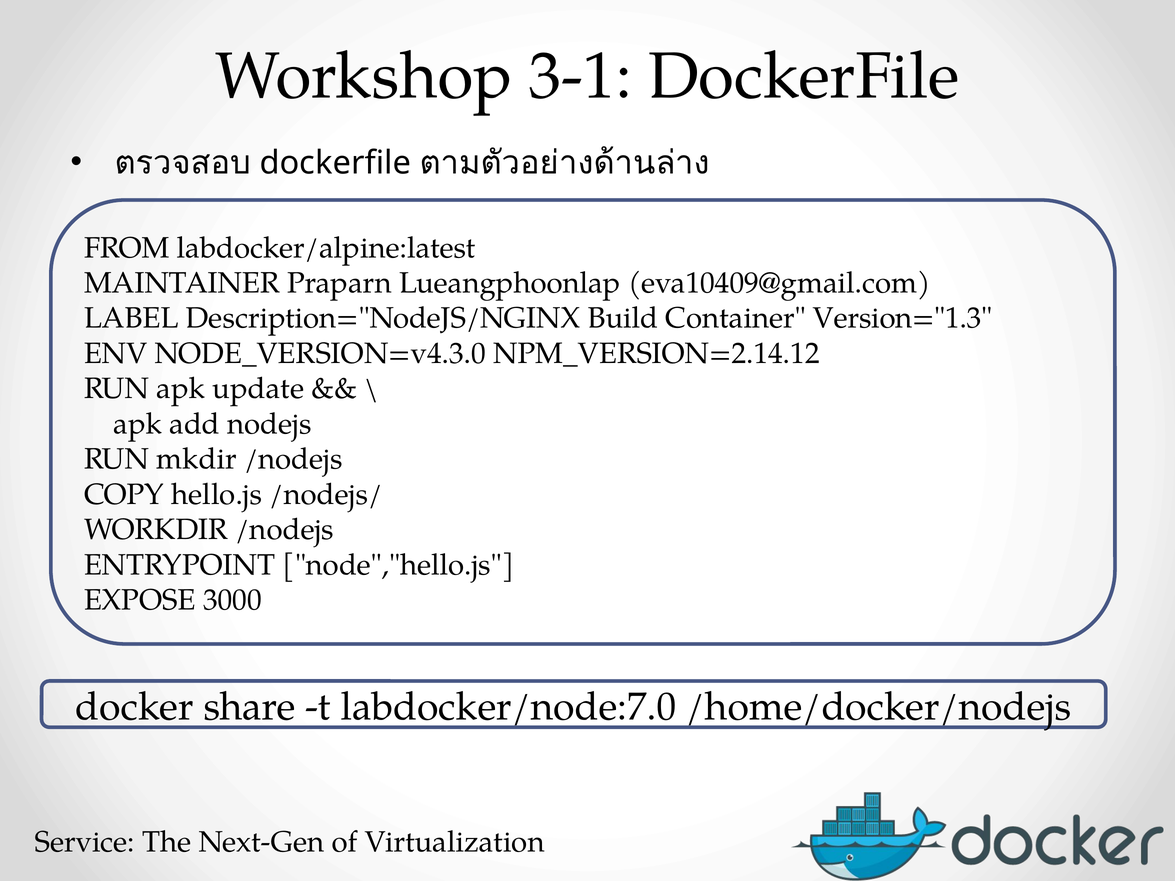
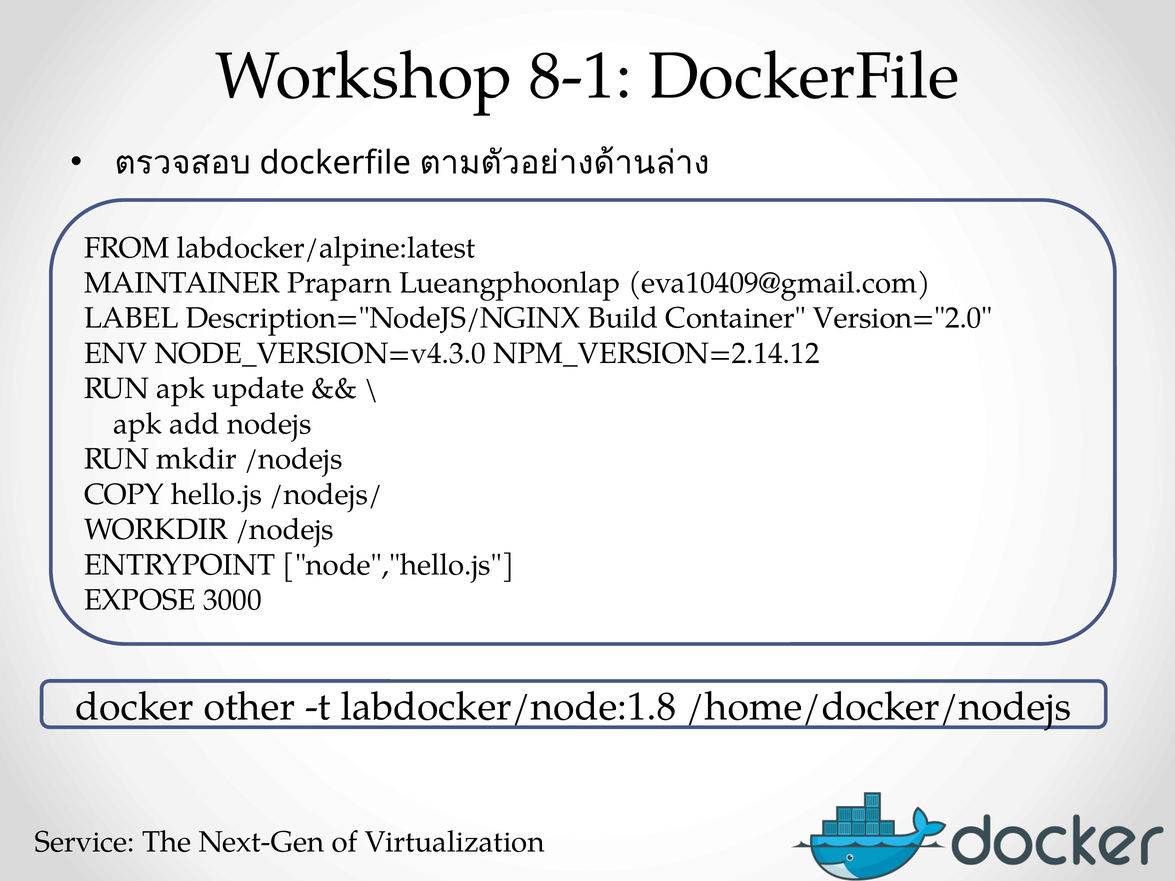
3-1: 3-1 -> 8-1
Version="1.3: Version="1.3 -> Version="2.0
share: share -> other
labdocker/node:7.0: labdocker/node:7.0 -> labdocker/node:1.8
